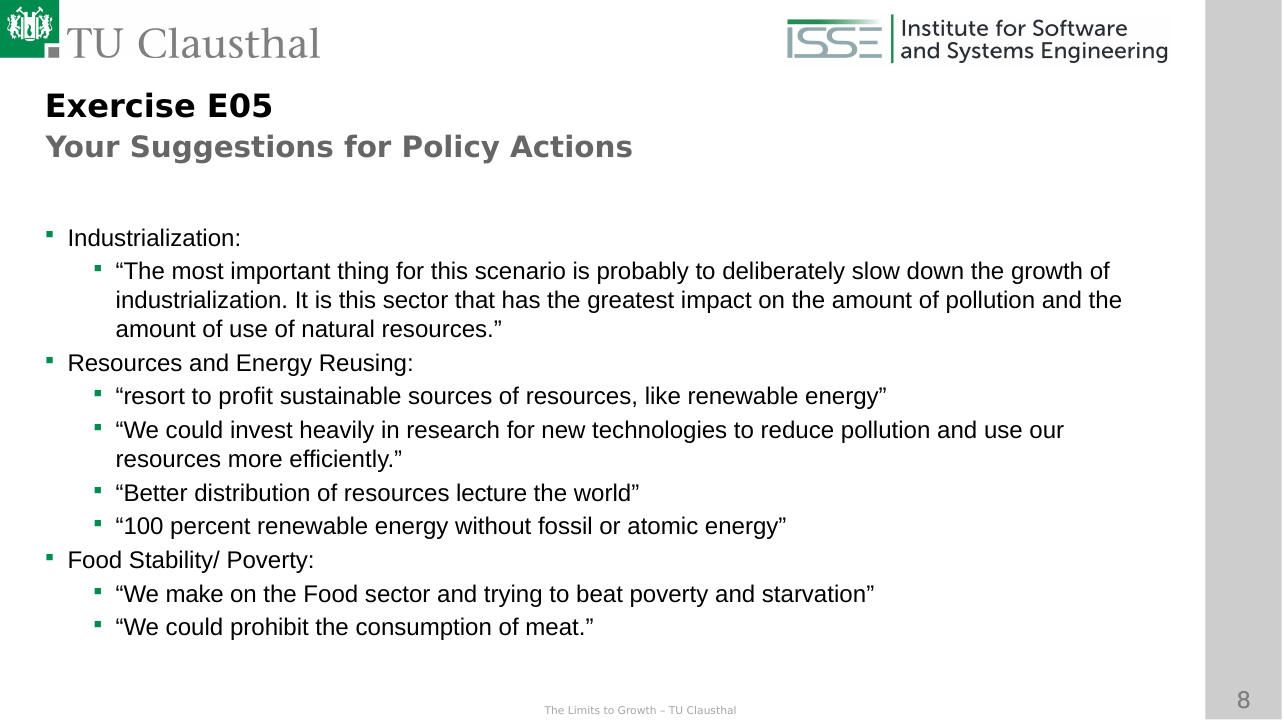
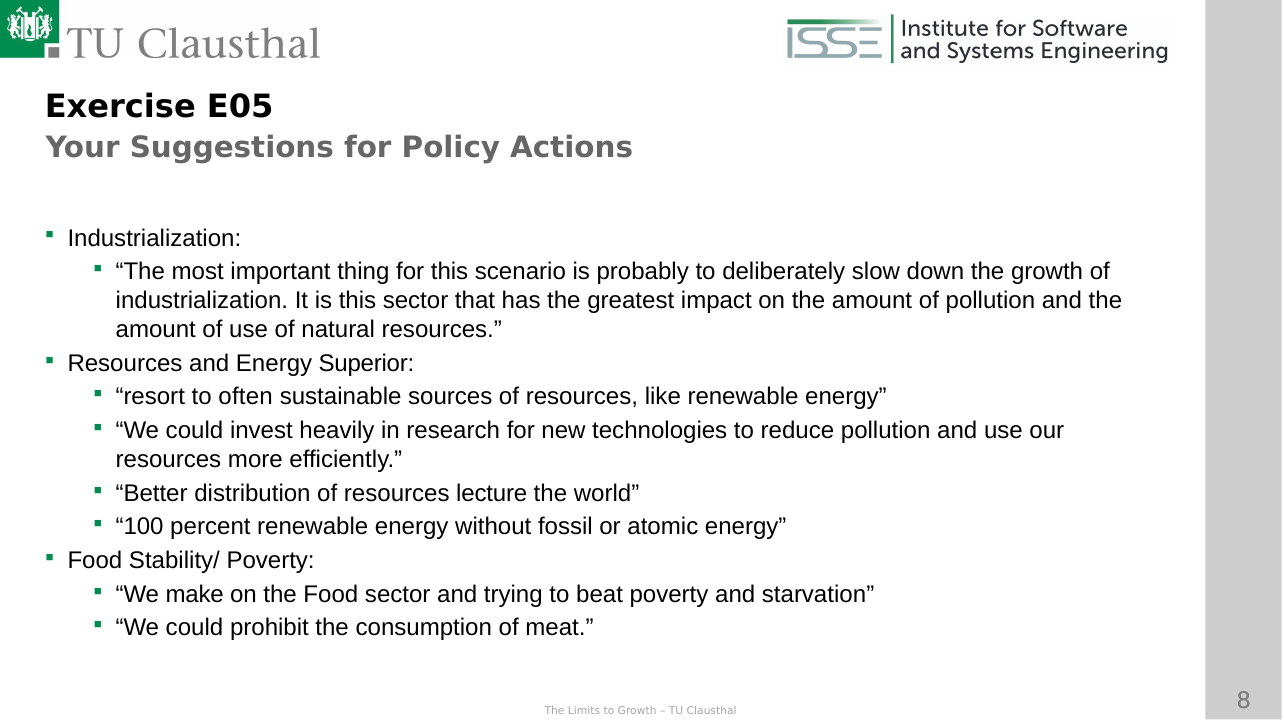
Reusing: Reusing -> Superior
profit: profit -> often
